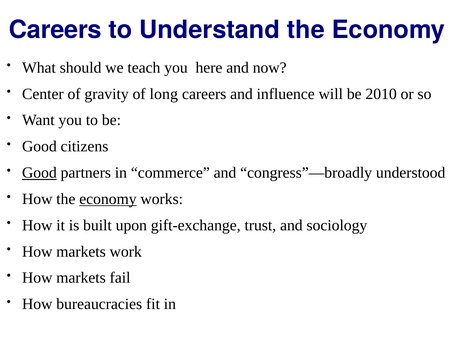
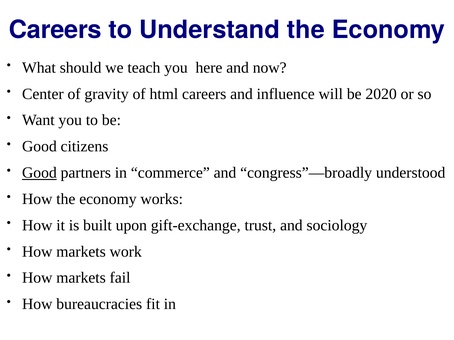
long: long -> html
2010: 2010 -> 2020
economy at (108, 199) underline: present -> none
